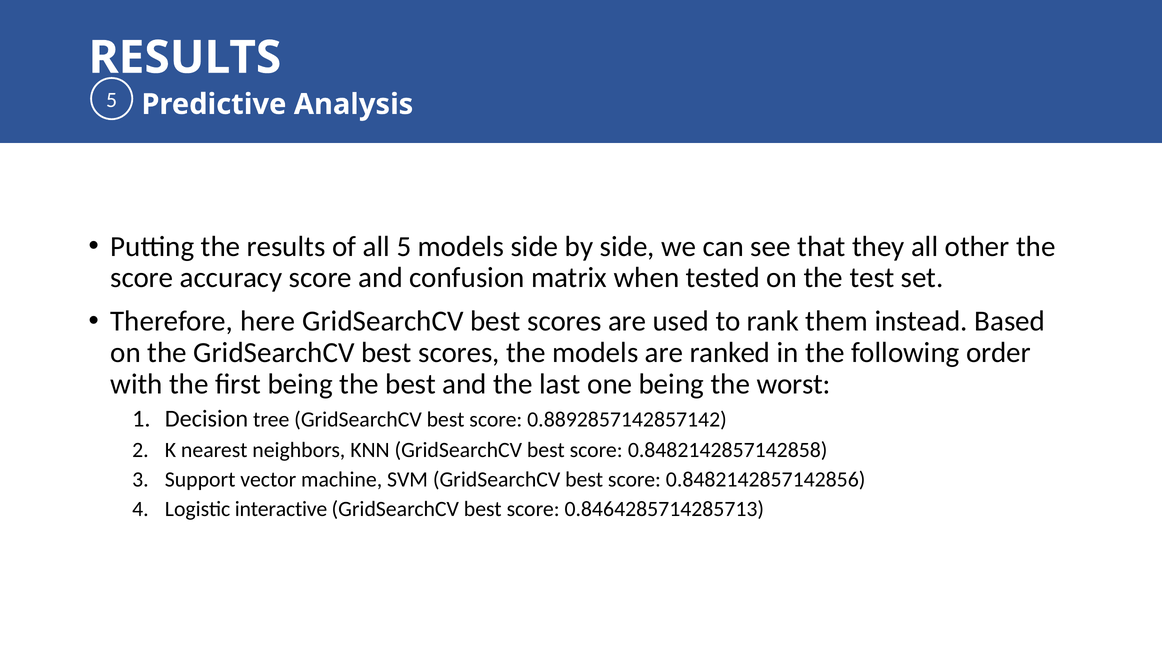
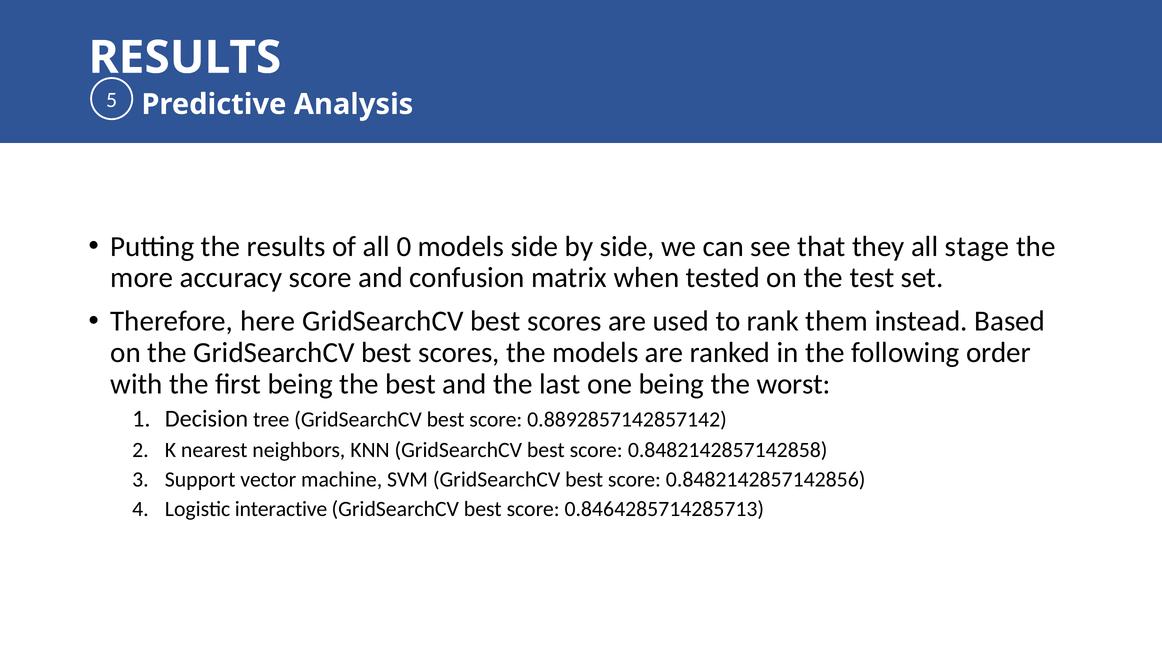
all 5: 5 -> 0
other: other -> stage
score at (142, 278): score -> more
